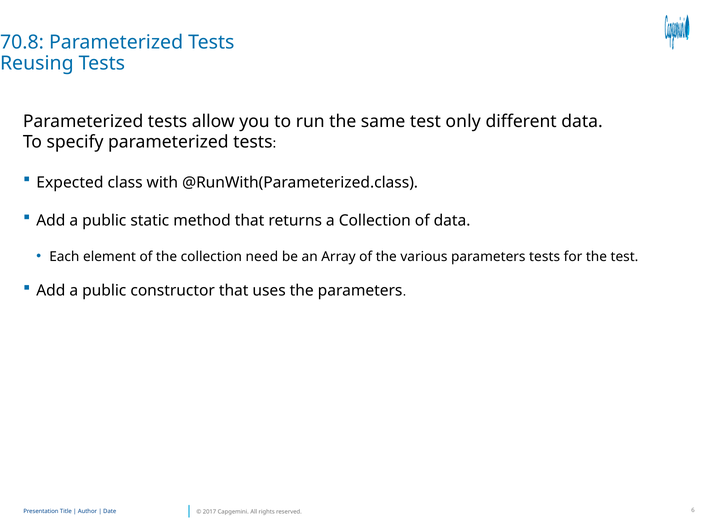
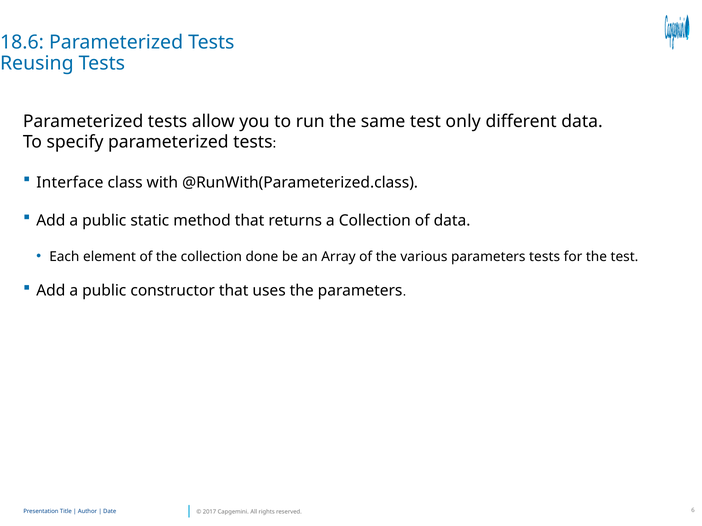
70.8: 70.8 -> 18.6
Expected: Expected -> Interface
need: need -> done
